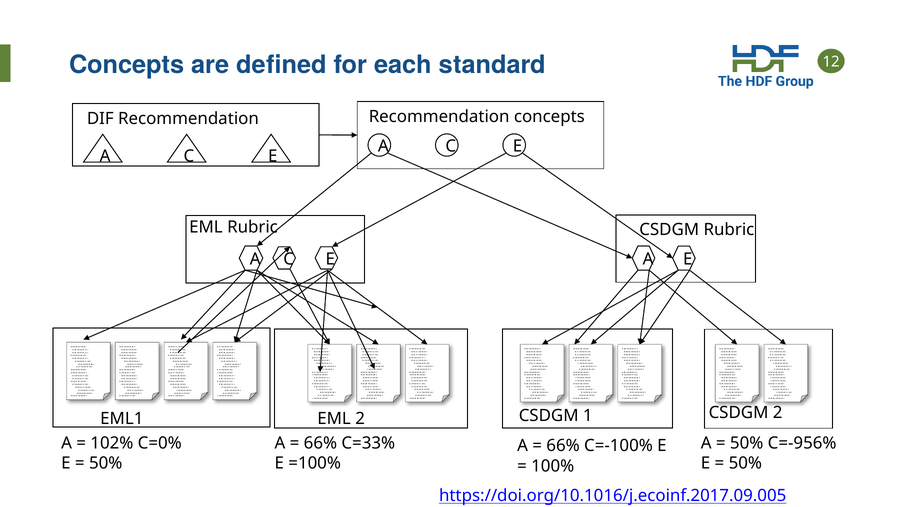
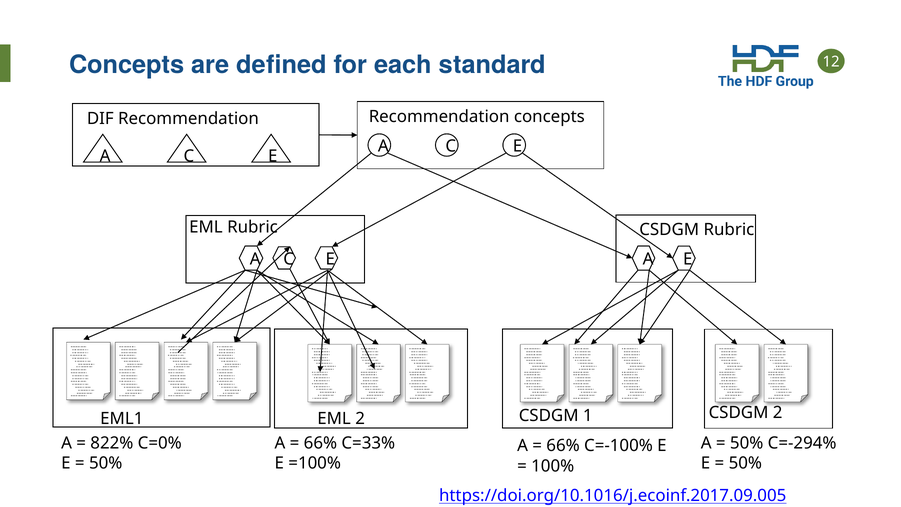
102%: 102% -> 822%
C=-956%: C=-956% -> C=-294%
